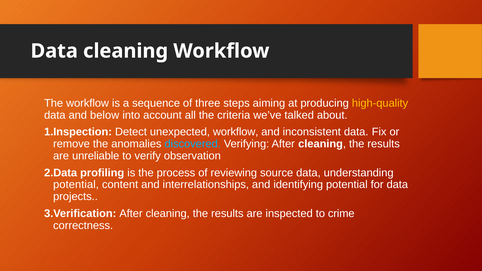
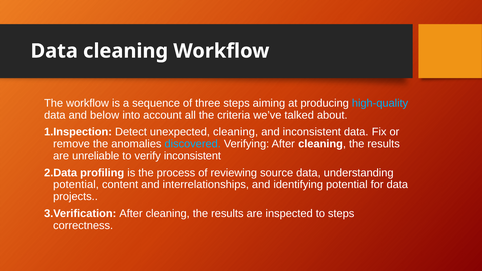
high-quality colour: yellow -> light blue
unexpected workflow: workflow -> cleaning
verify observation: observation -> inconsistent
to crime: crime -> steps
